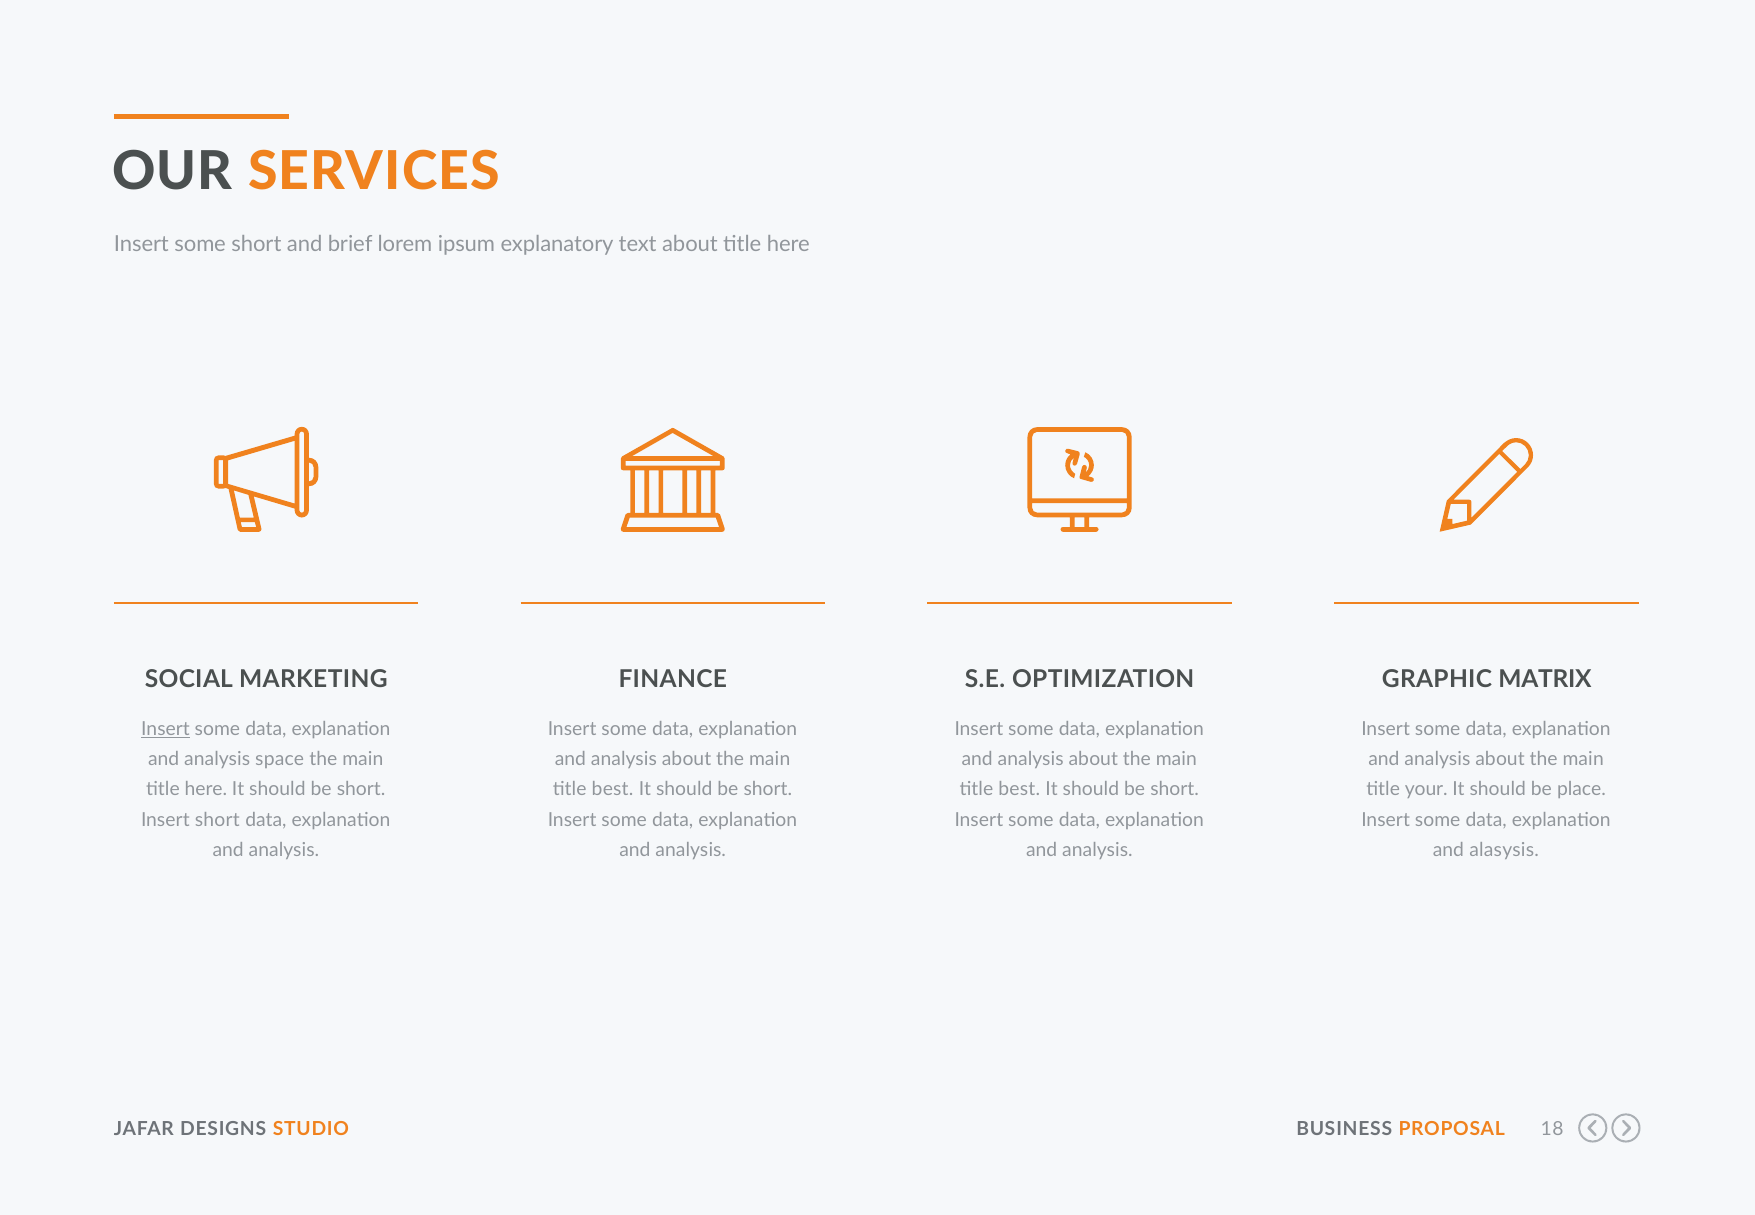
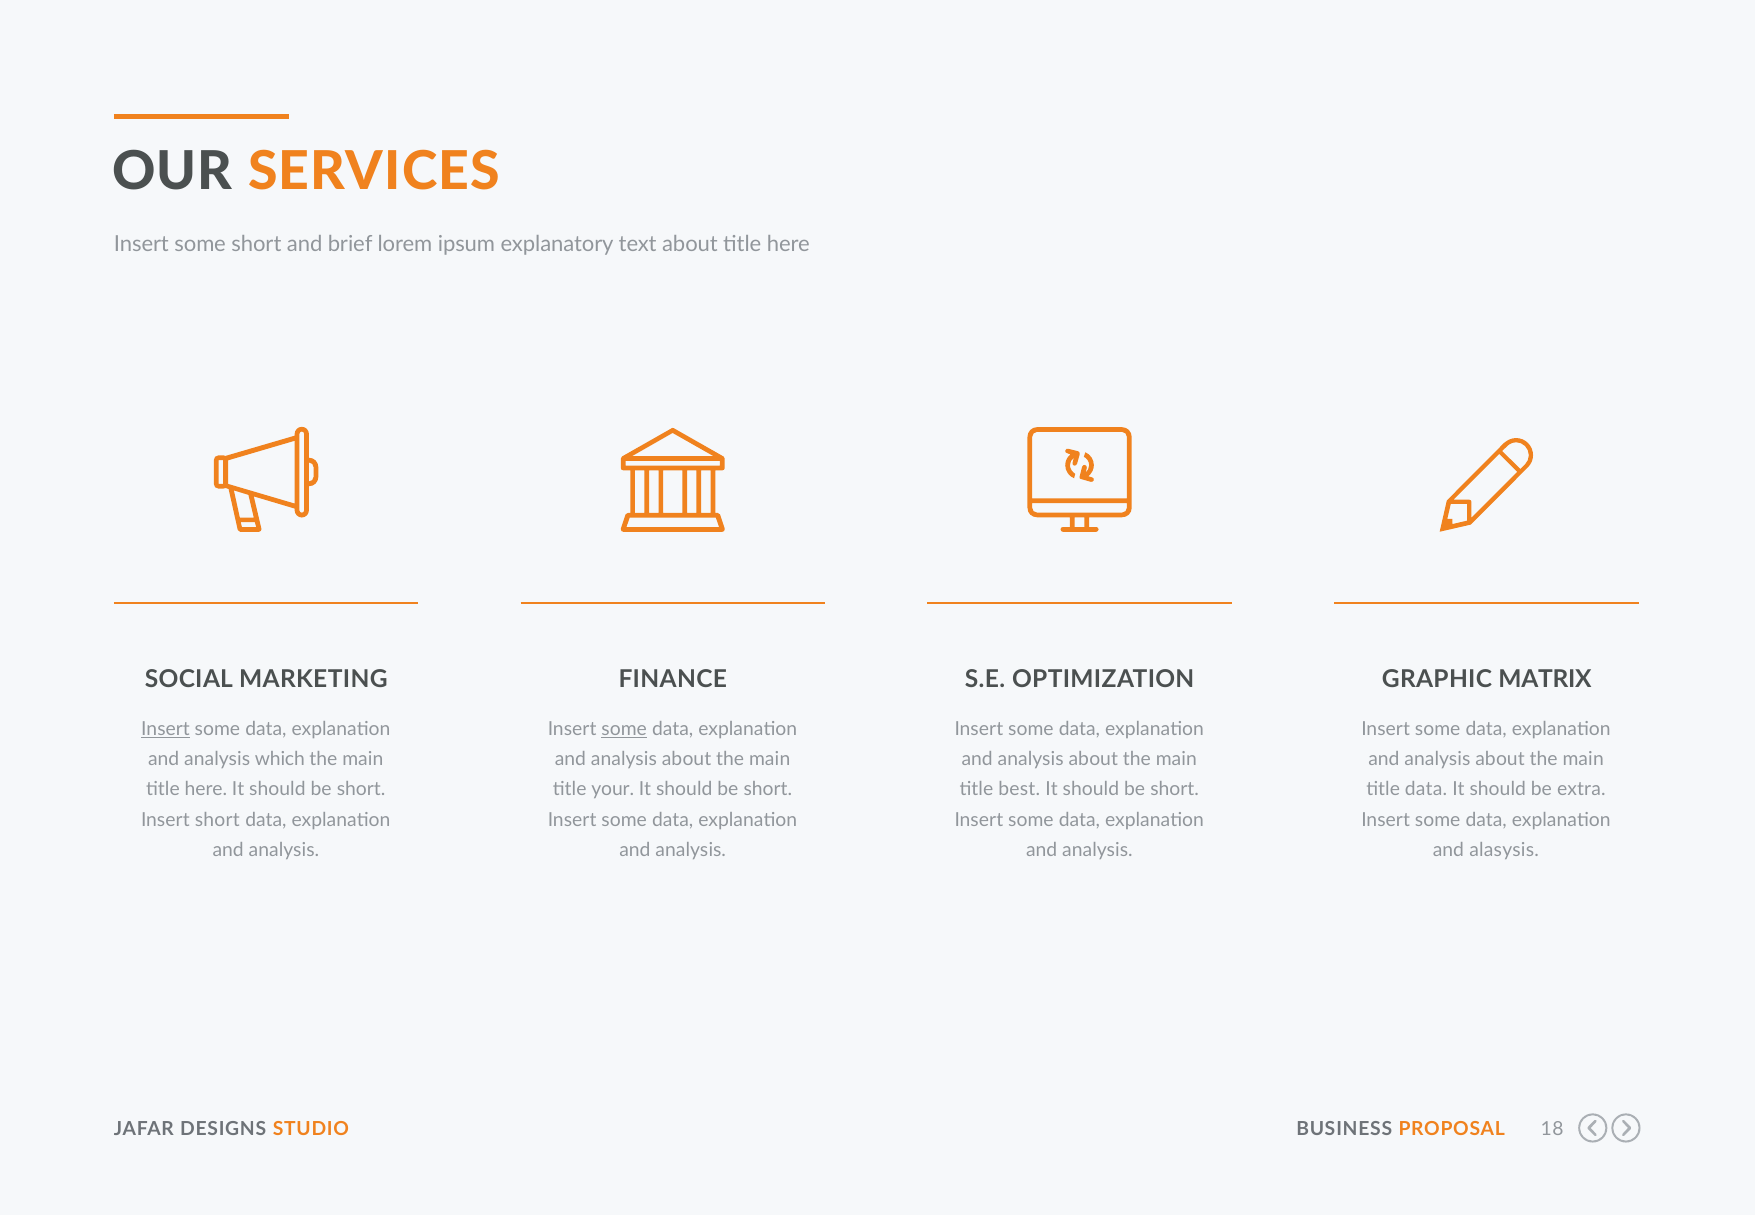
some at (624, 729) underline: none -> present
space: space -> which
best at (613, 789): best -> your
title your: your -> data
place: place -> extra
